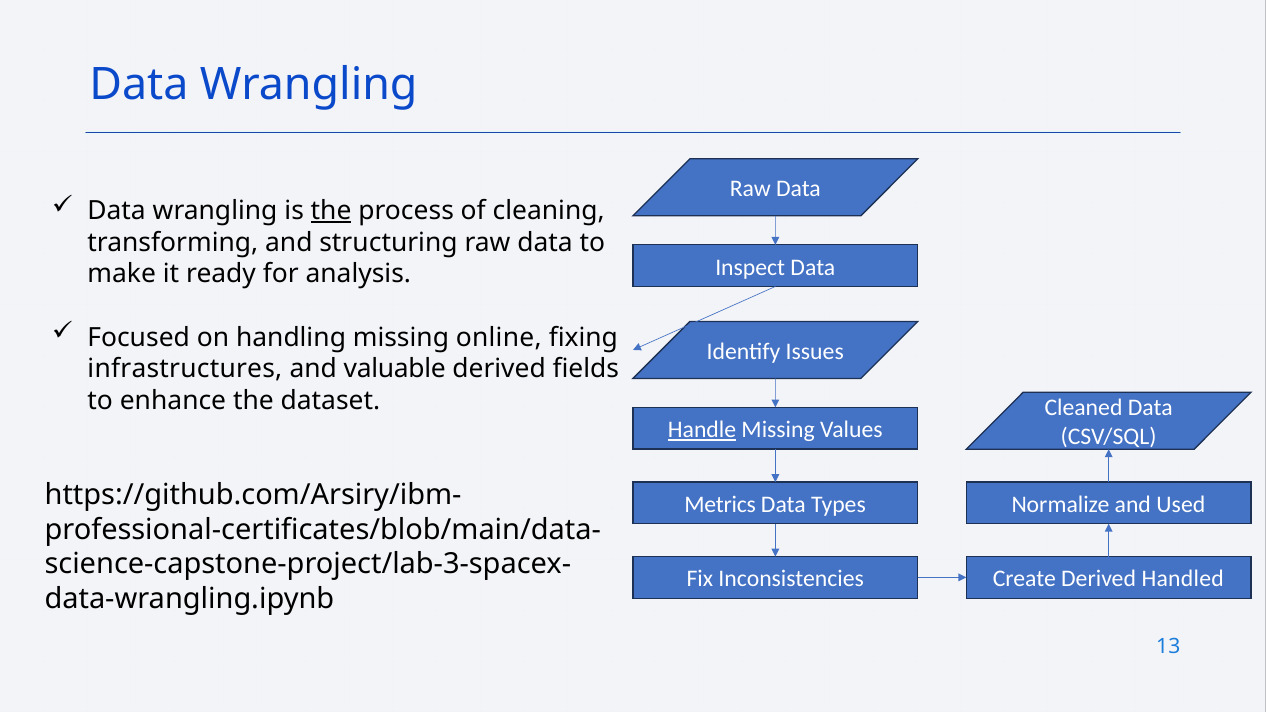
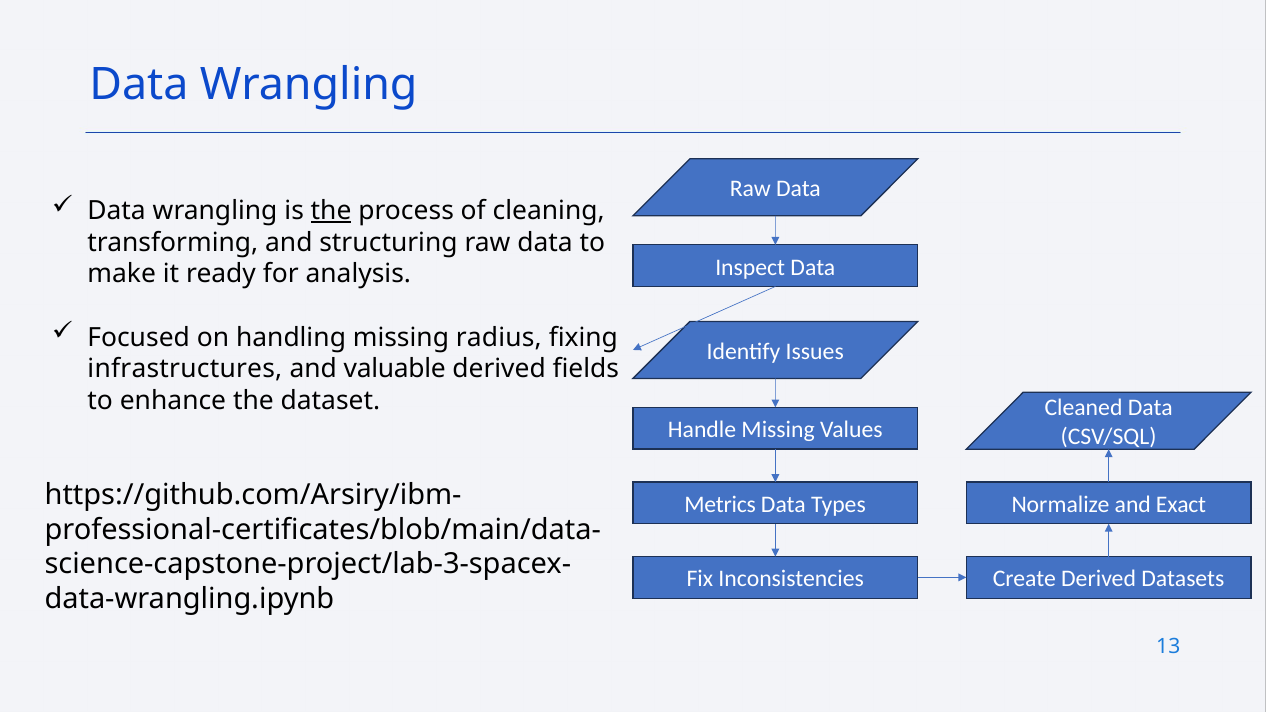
online: online -> radius
Handle underline: present -> none
Used: Used -> Exact
Handled: Handled -> Datasets
